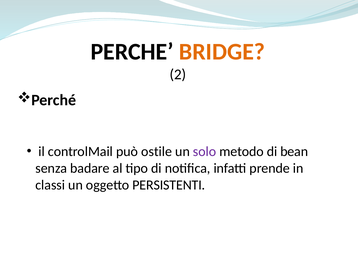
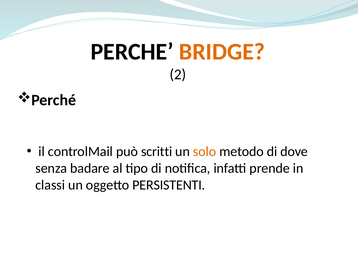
ostile: ostile -> scritti
solo colour: purple -> orange
bean: bean -> dove
